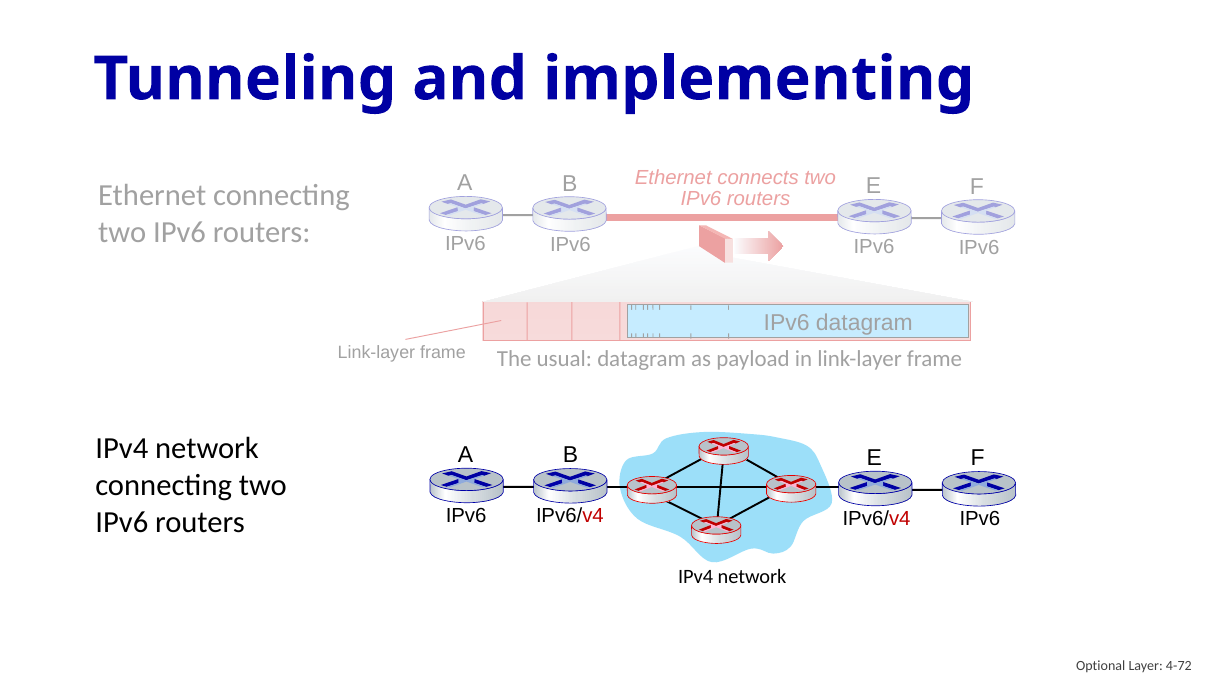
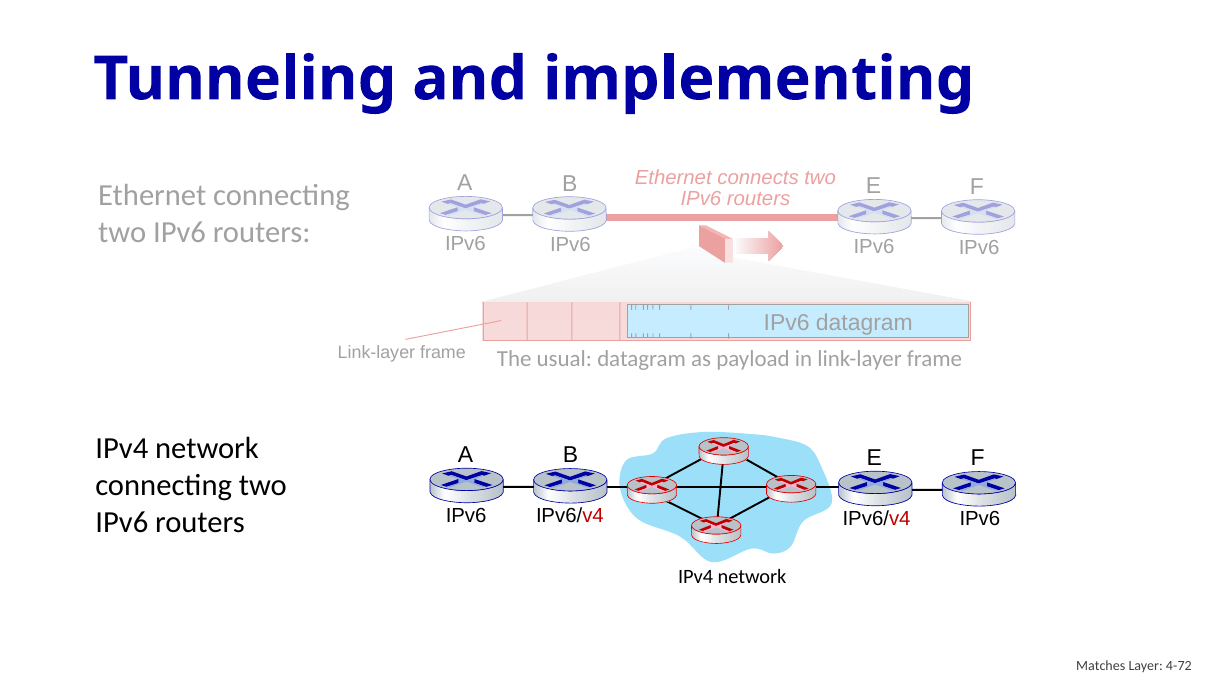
Optional: Optional -> Matches
